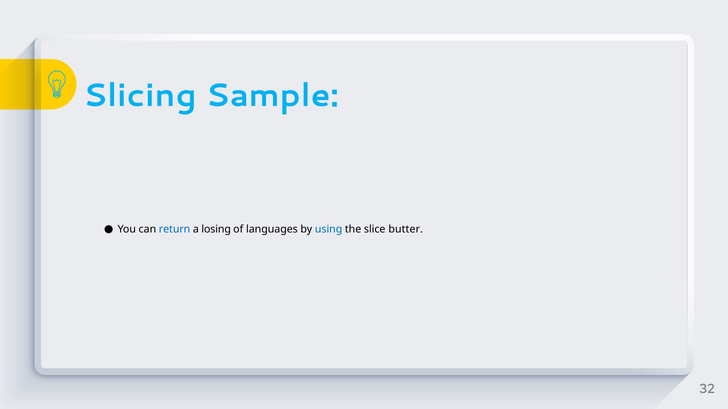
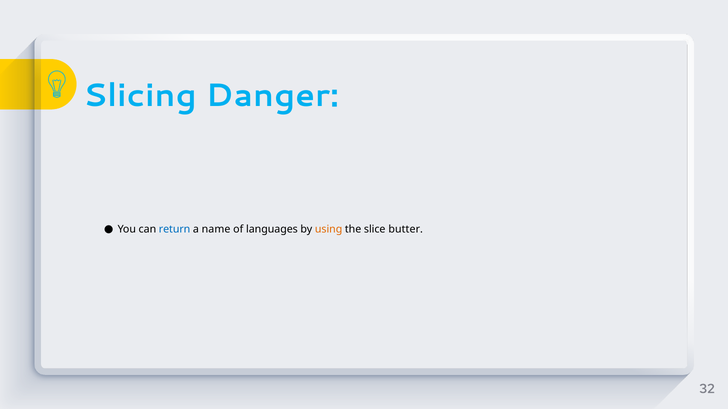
Sample: Sample -> Danger
losing: losing -> name
using colour: blue -> orange
